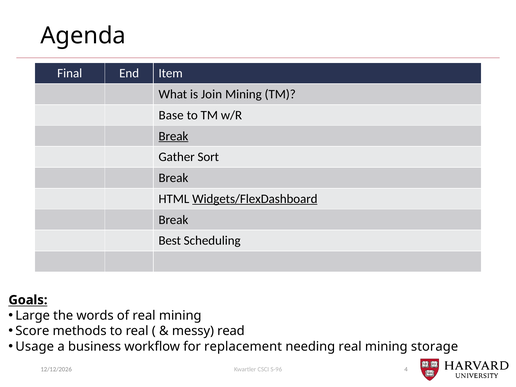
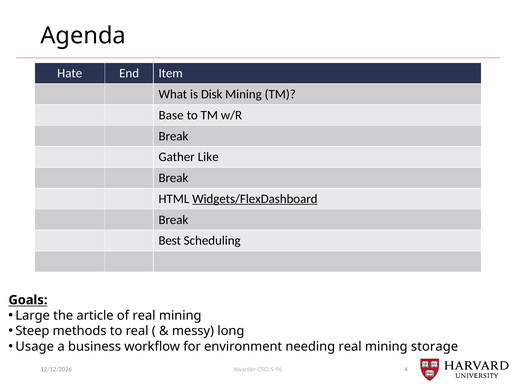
Final: Final -> Hate
Join: Join -> Disk
Break at (173, 136) underline: present -> none
Sort: Sort -> Like
words: words -> article
Score: Score -> Steep
read: read -> long
replacement: replacement -> environment
